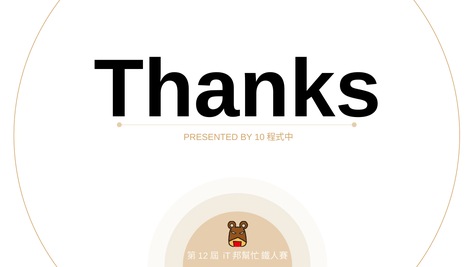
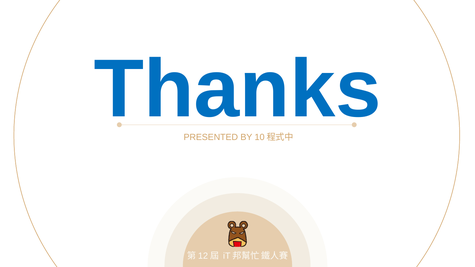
Thanks colour: black -> blue
